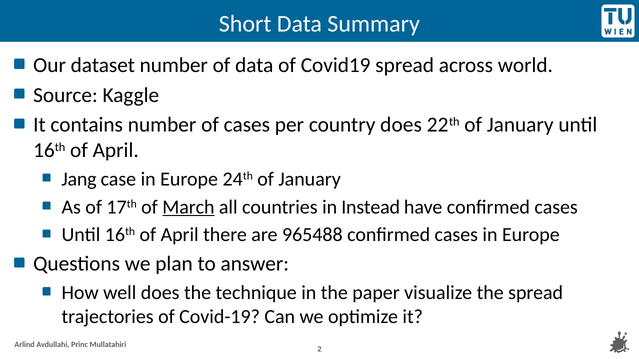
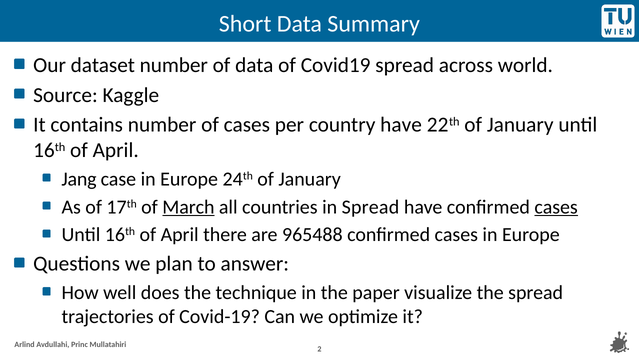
country does: does -> have
in Instead: Instead -> Spread
cases at (556, 207) underline: none -> present
